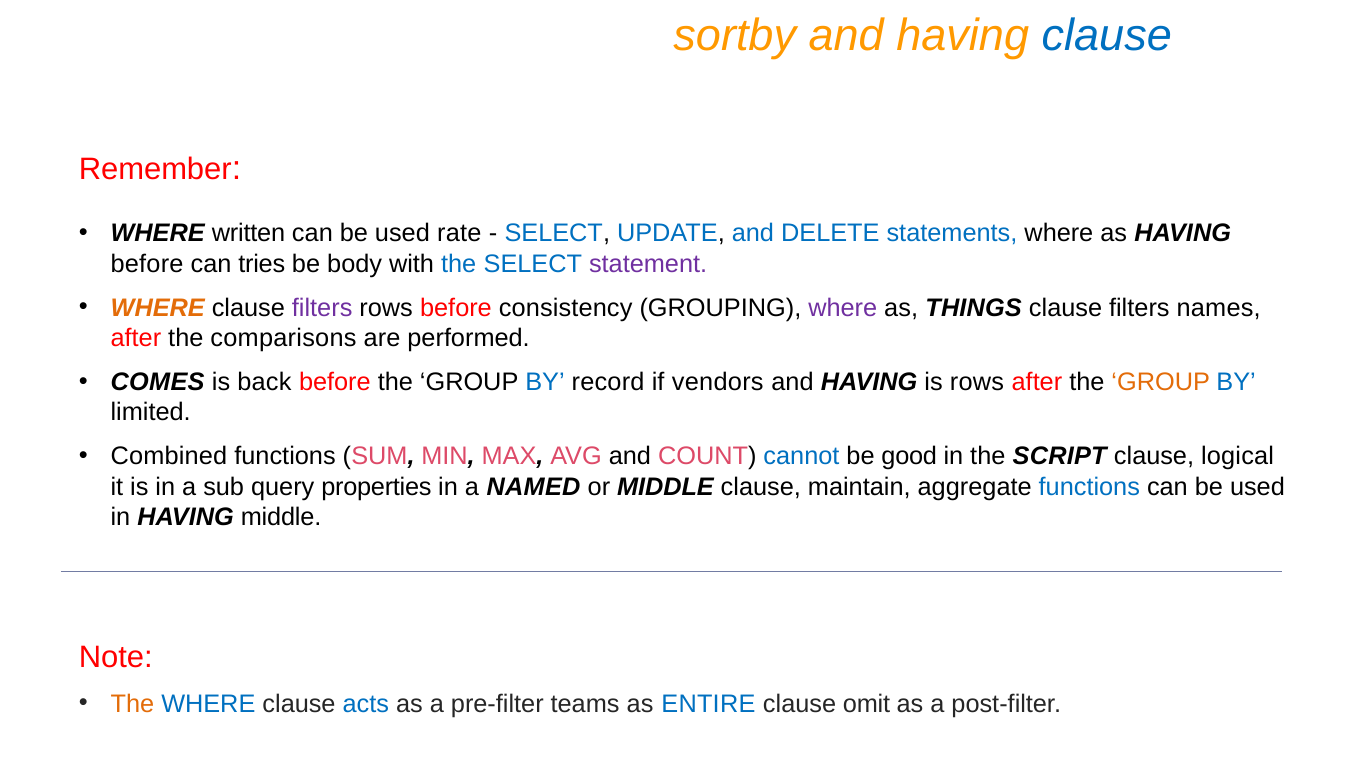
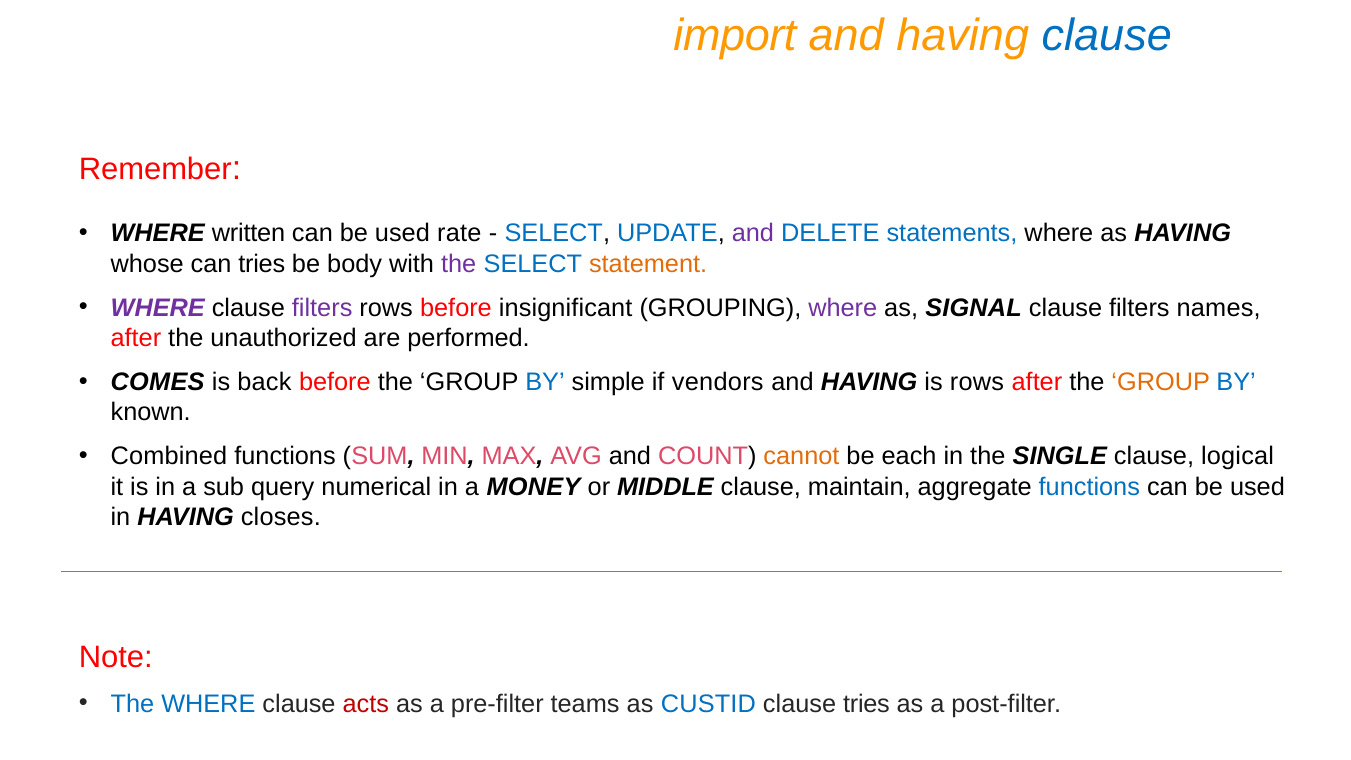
sortby: sortby -> import
and at (753, 233) colour: blue -> purple
before at (147, 264): before -> whose
the at (459, 264) colour: blue -> purple
statement colour: purple -> orange
WHERE at (158, 308) colour: orange -> purple
consistency: consistency -> insignificant
THINGS: THINGS -> SIGNAL
comparisons: comparisons -> unauthorized
record: record -> simple
limited: limited -> known
cannot colour: blue -> orange
good: good -> each
SCRIPT: SCRIPT -> SINGLE
properties: properties -> numerical
NAMED: NAMED -> MONEY
HAVING middle: middle -> closes
The at (132, 704) colour: orange -> blue
acts colour: blue -> red
ENTIRE: ENTIRE -> CUSTID
clause omit: omit -> tries
